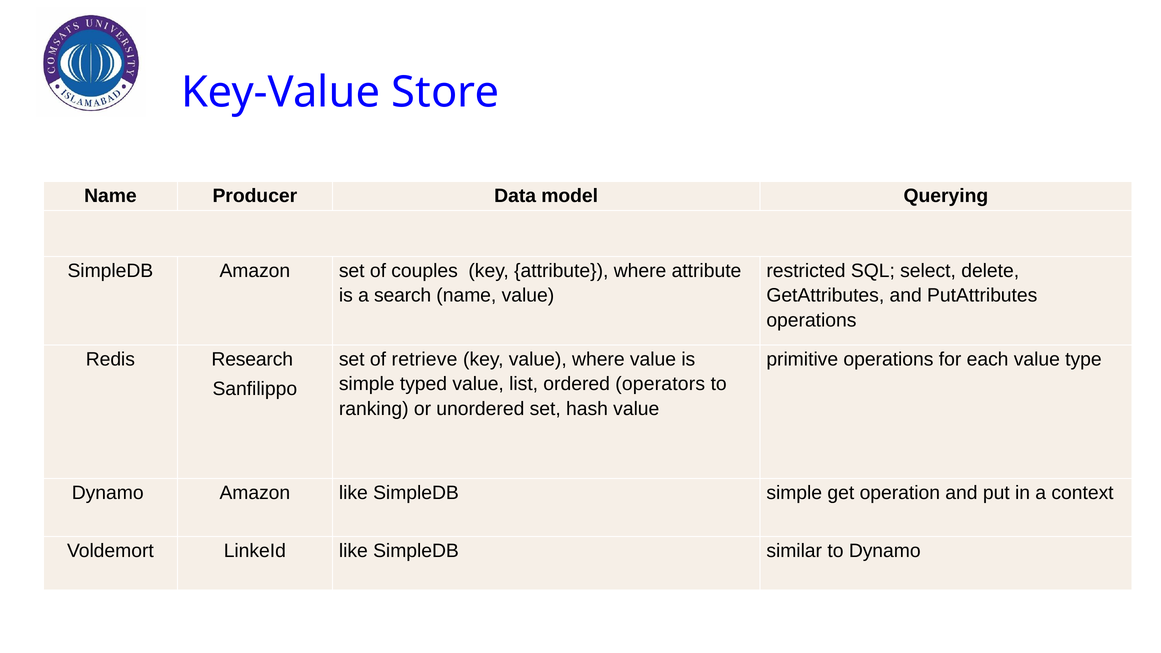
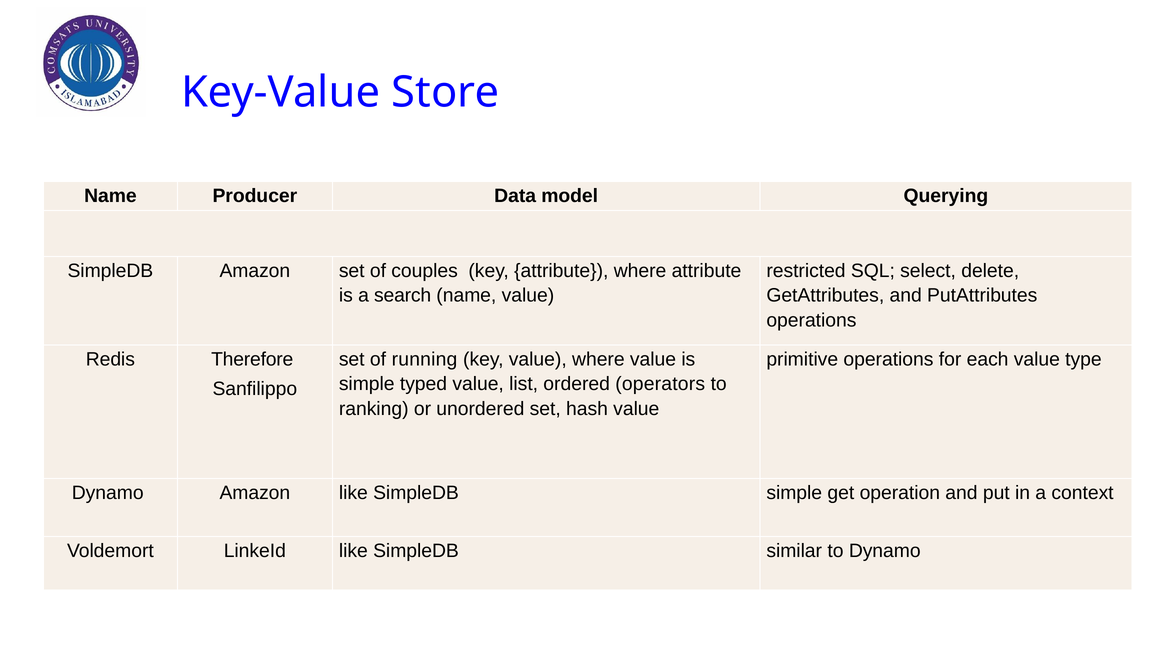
Research: Research -> Therefore
retrieve: retrieve -> running
